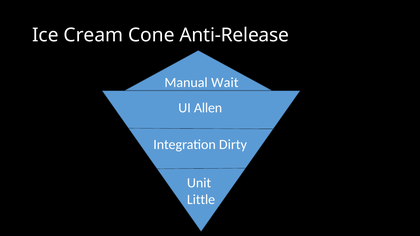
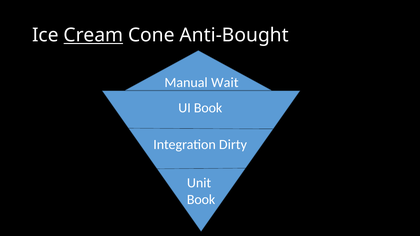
Cream underline: none -> present
Anti-Release: Anti-Release -> Anti-Bought
UI Allen: Allen -> Book
Little at (201, 200): Little -> Book
